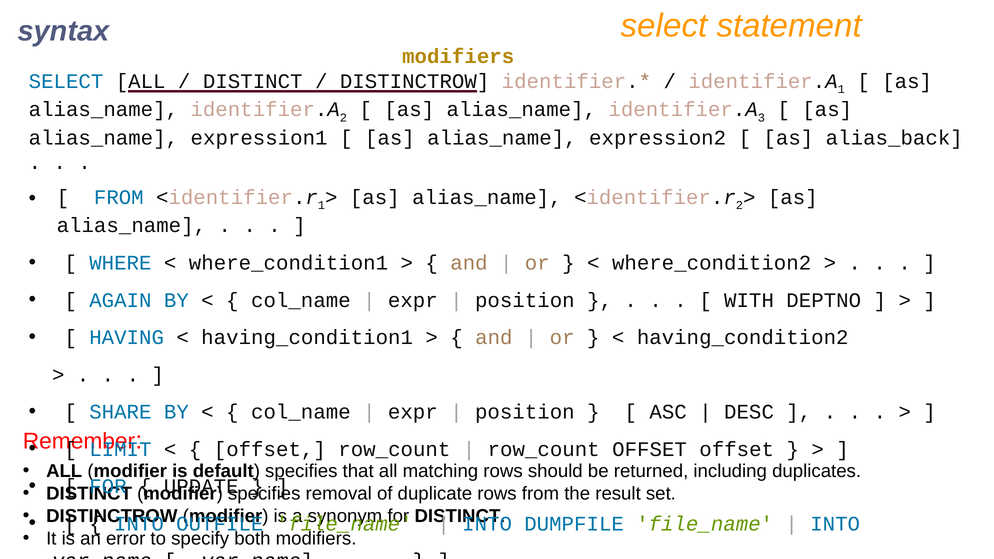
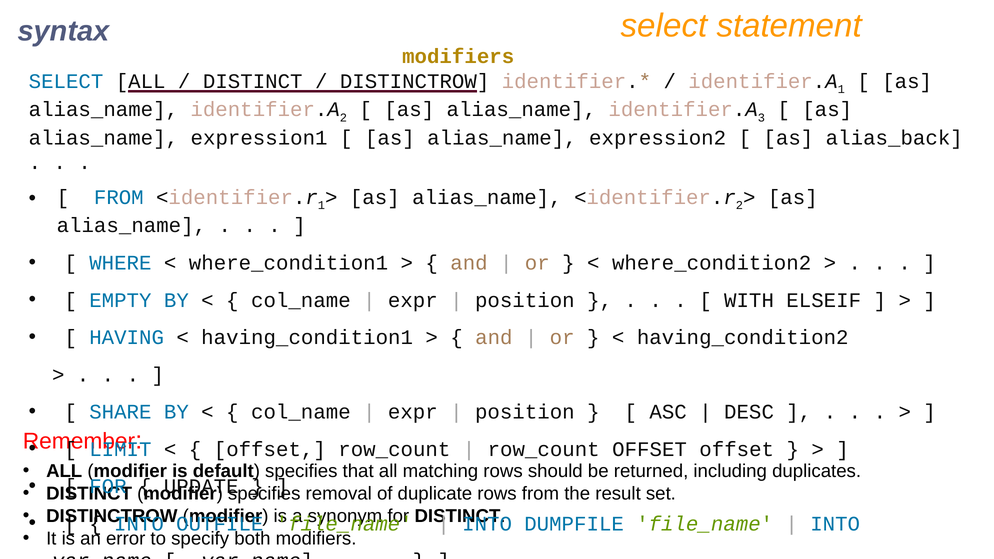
AGAIN: AGAIN -> EMPTY
DEPTNO: DEPTNO -> ELSEIF
